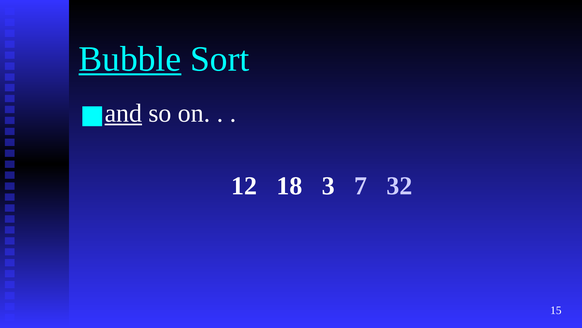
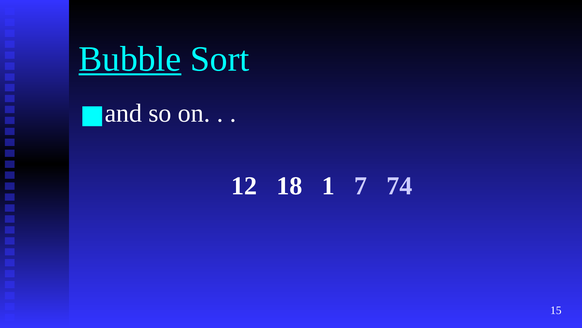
and underline: present -> none
3: 3 -> 1
32: 32 -> 74
